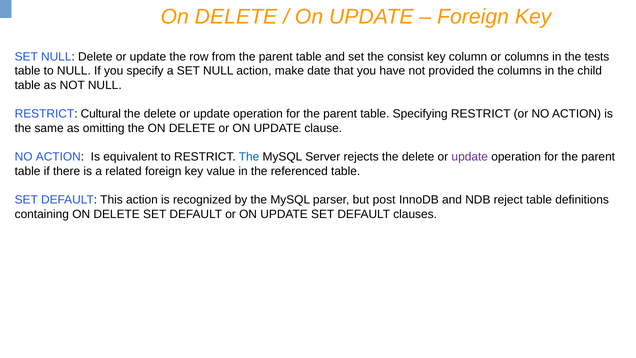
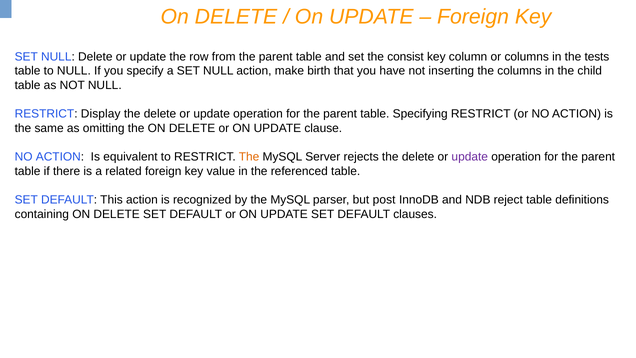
date: date -> birth
provided: provided -> inserting
Cultural: Cultural -> Display
The at (249, 157) colour: blue -> orange
